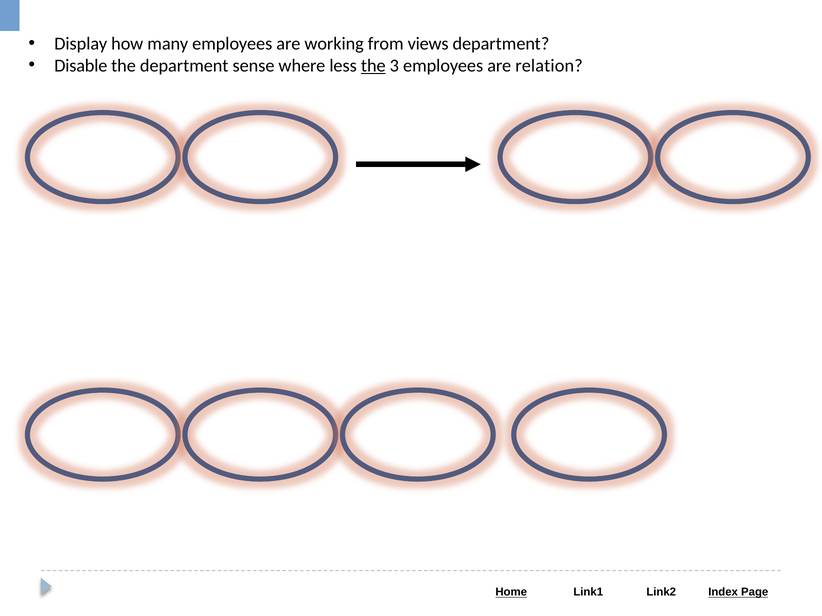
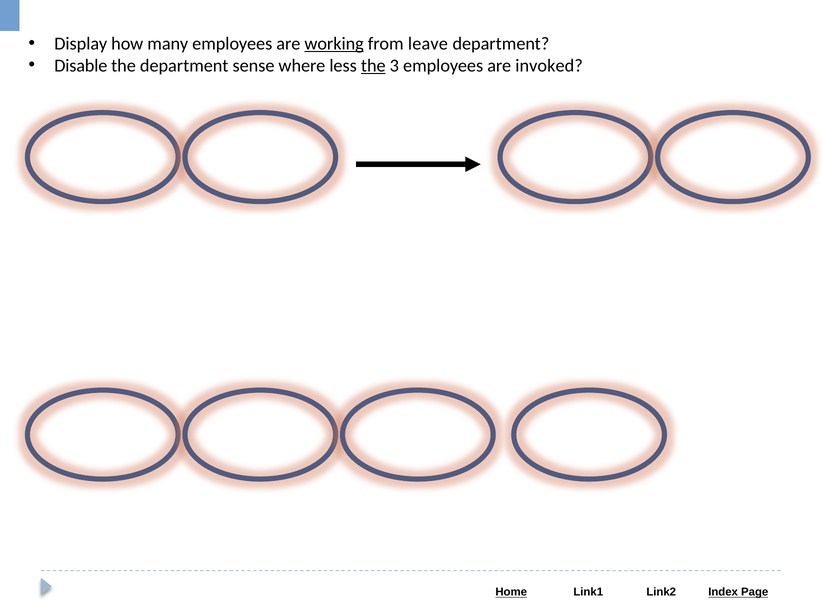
working underline: none -> present
views: views -> leave
relation: relation -> invoked
